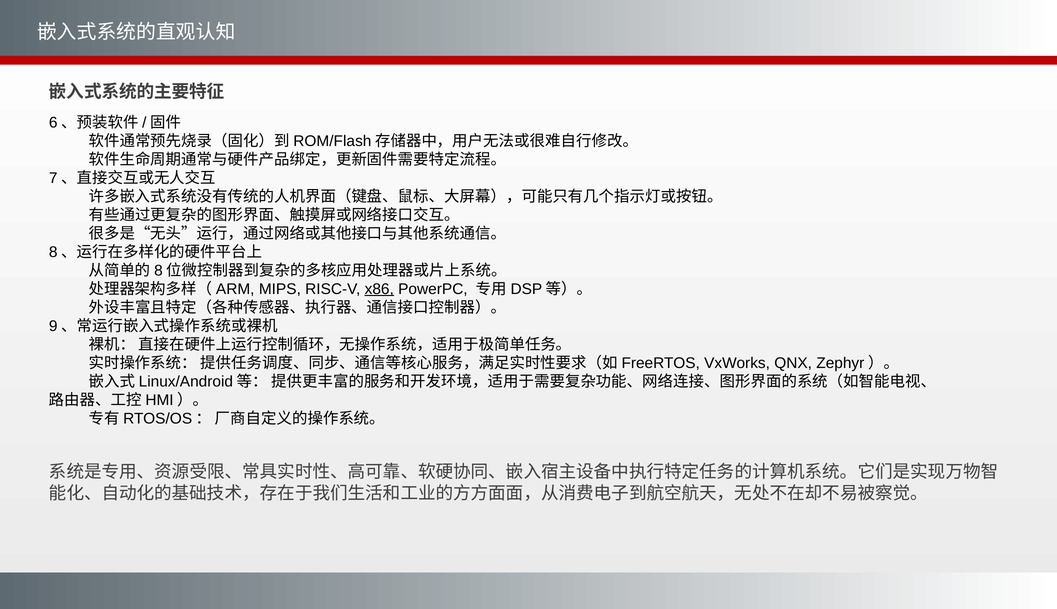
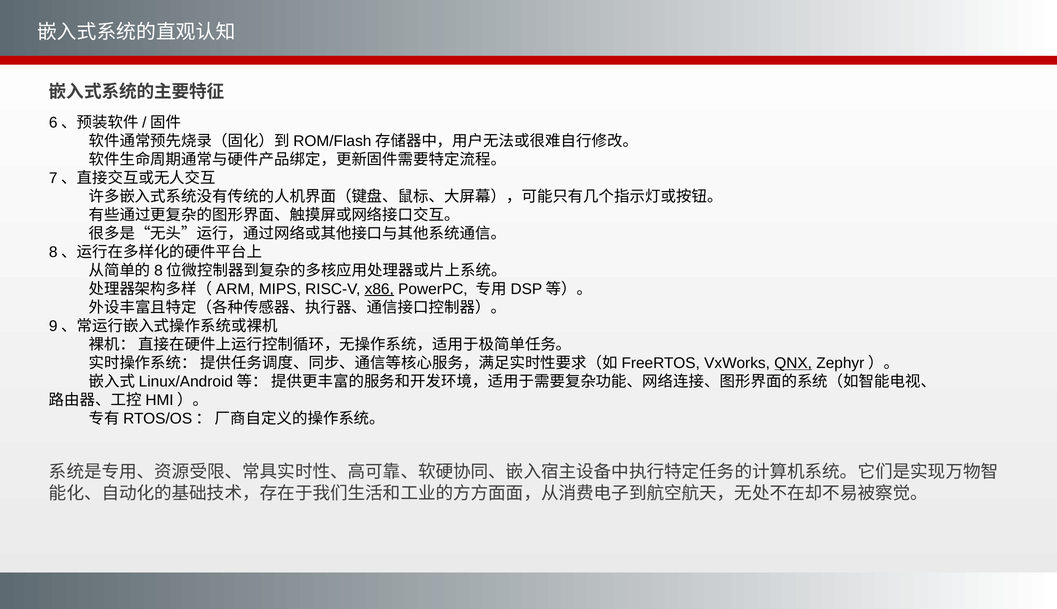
QNX underline: none -> present
